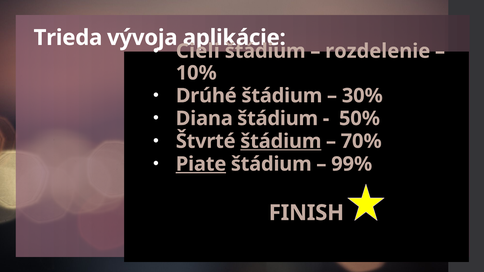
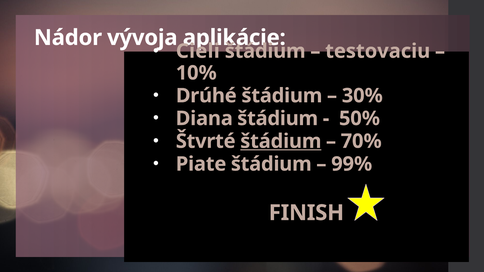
Trieda: Trieda -> Nádor
rozdelenie: rozdelenie -> testovaciu
Piate underline: present -> none
